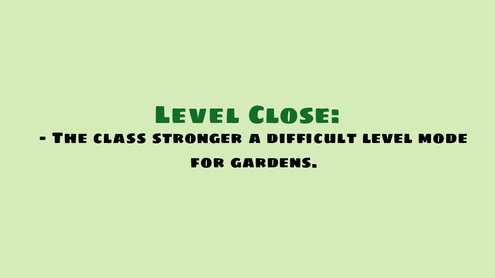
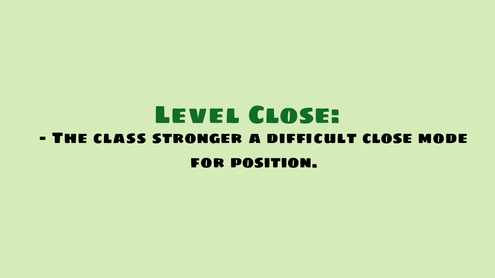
difficult level: level -> close
gardens: gardens -> position
